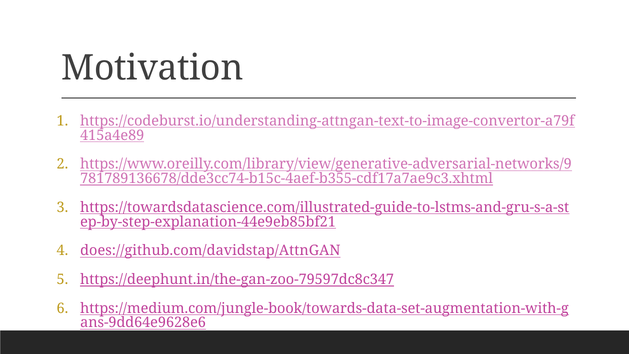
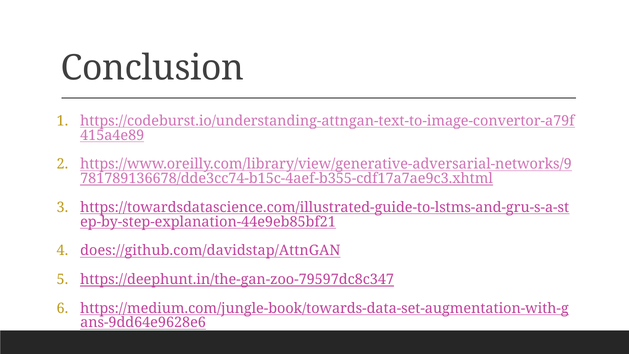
Motivation: Motivation -> Conclusion
